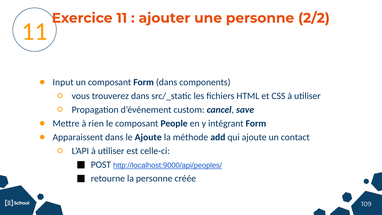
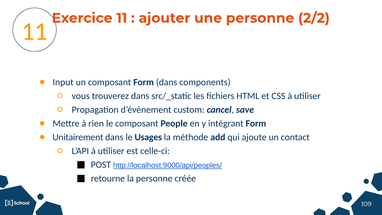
Apparaissent: Apparaissent -> Unitairement
le Ajoute: Ajoute -> Usages
